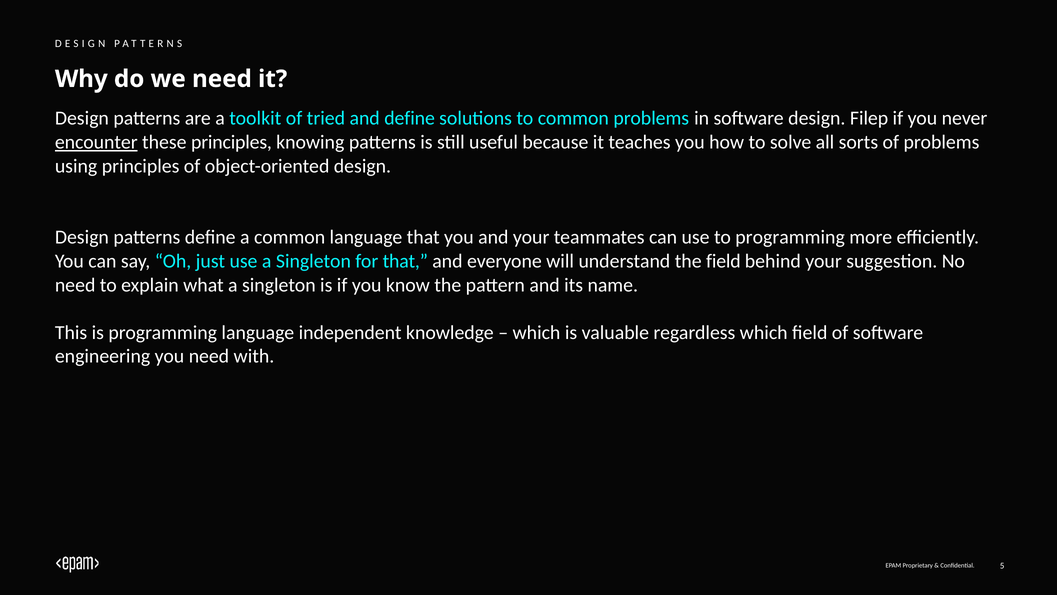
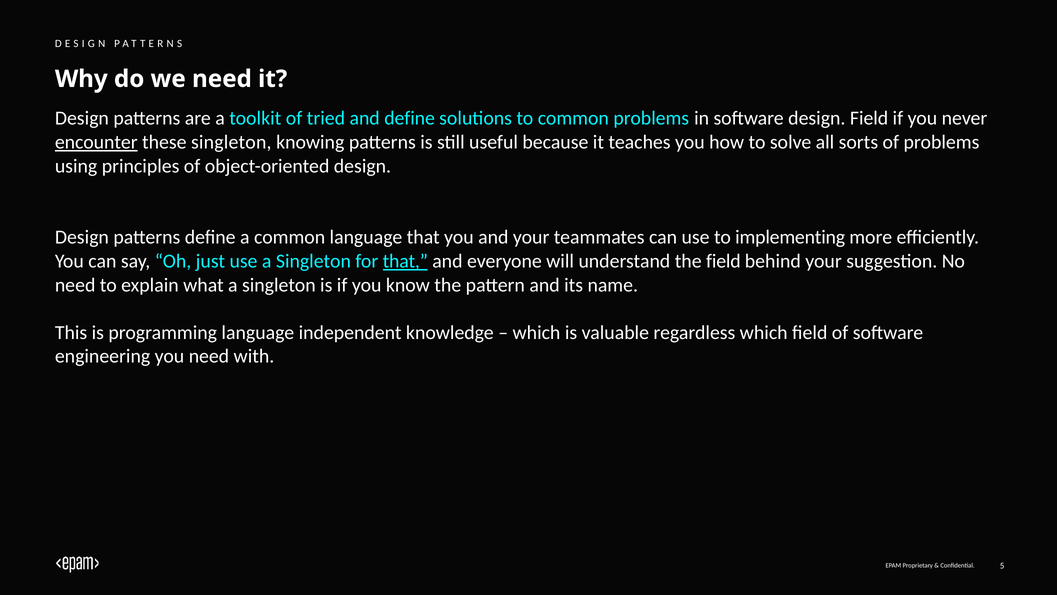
design Filep: Filep -> Field
these principles: principles -> singleton
to programming: programming -> implementing
that at (405, 261) underline: none -> present
